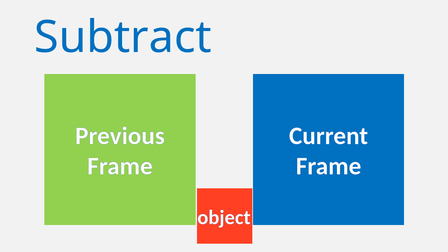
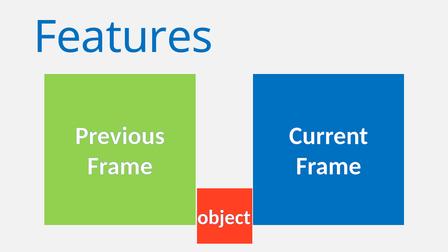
Subtract: Subtract -> Features
